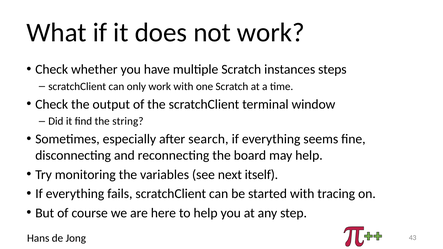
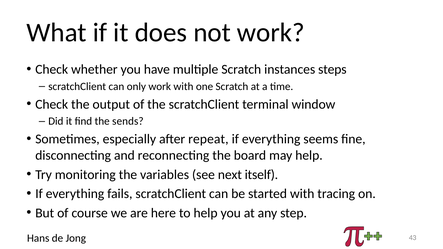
string: string -> sends
search: search -> repeat
